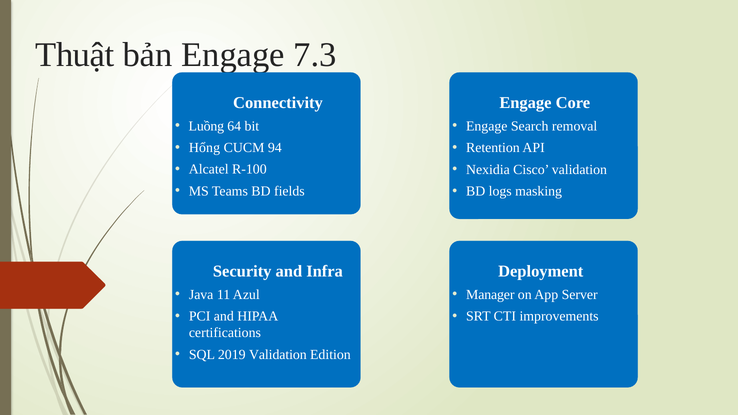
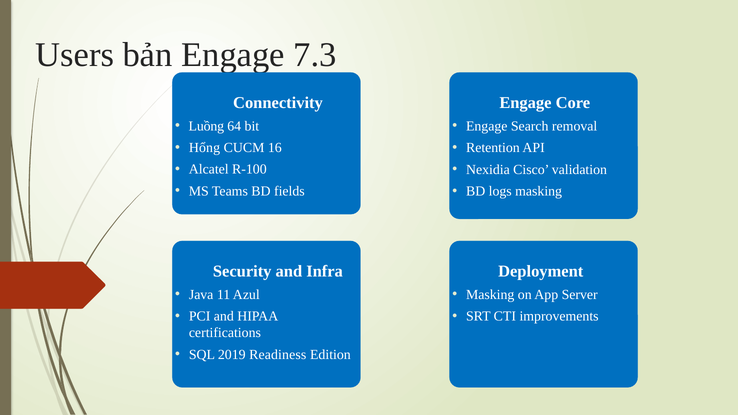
Thuật: Thuật -> Users
94: 94 -> 16
Manager at (490, 295): Manager -> Masking
2019 Validation: Validation -> Readiness
